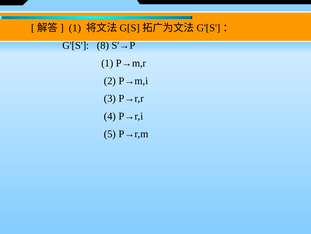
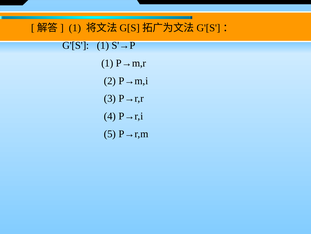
G'[S 8: 8 -> 1
